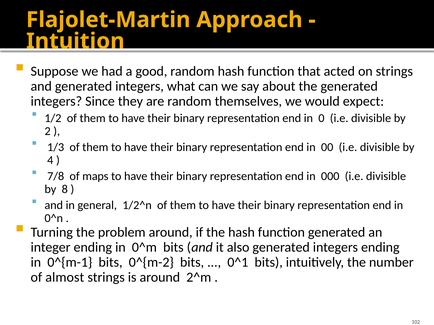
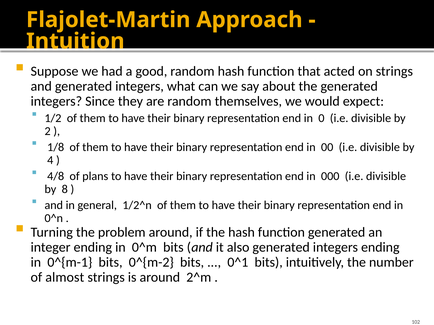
1/3: 1/3 -> 1/8
7/8: 7/8 -> 4/8
maps: maps -> plans
